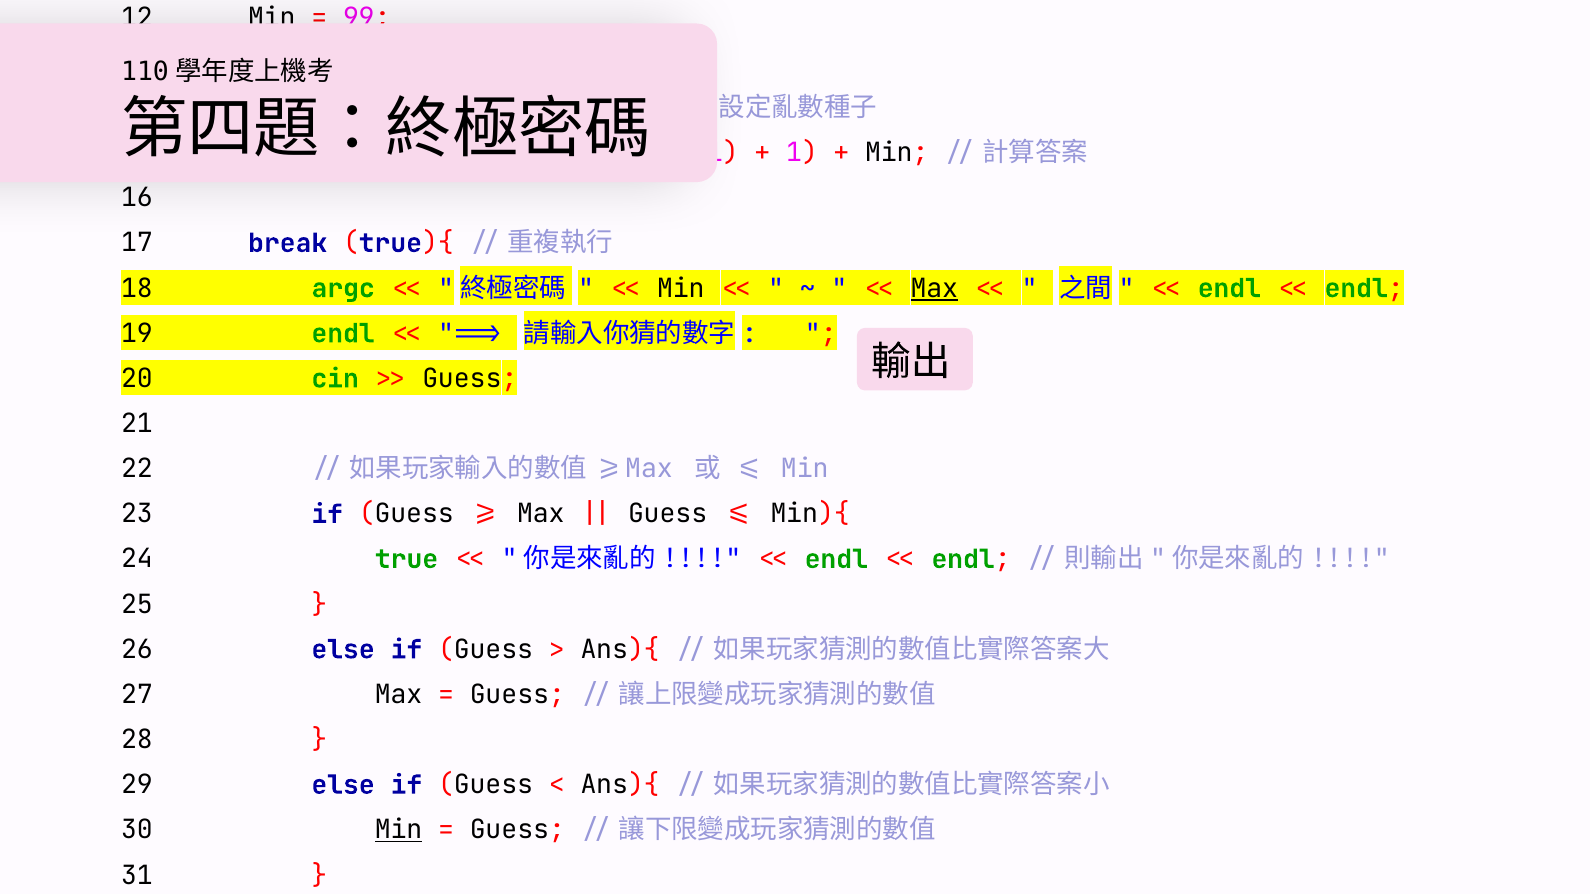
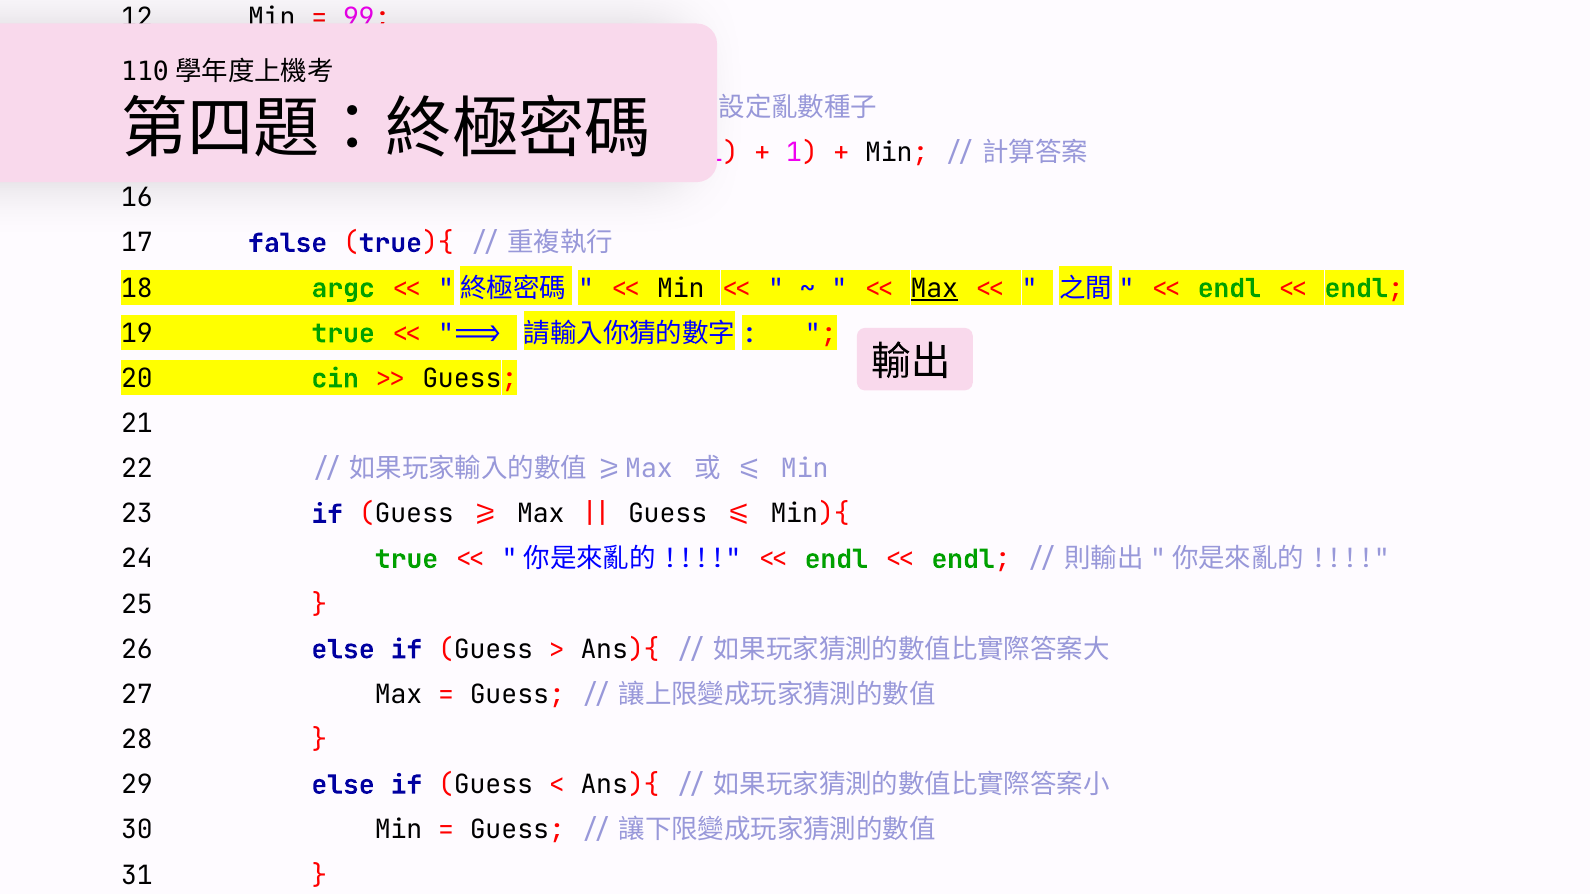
17 break: break -> false
19 endl: endl -> true
Min at (399, 830) underline: present -> none
